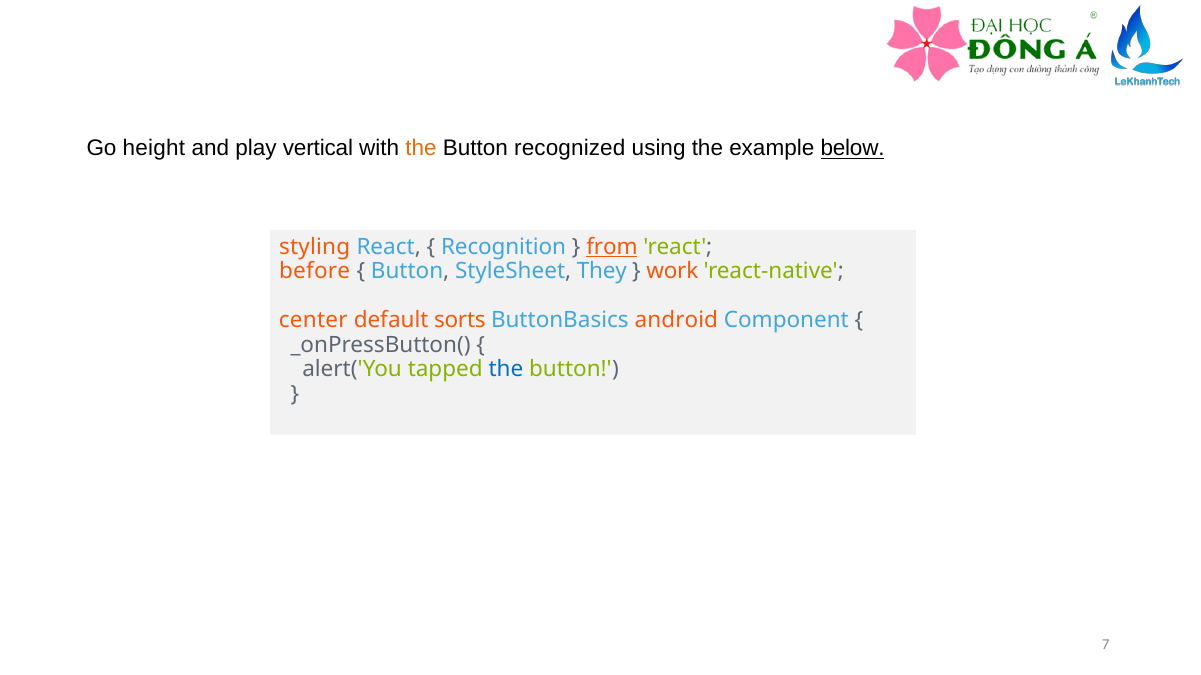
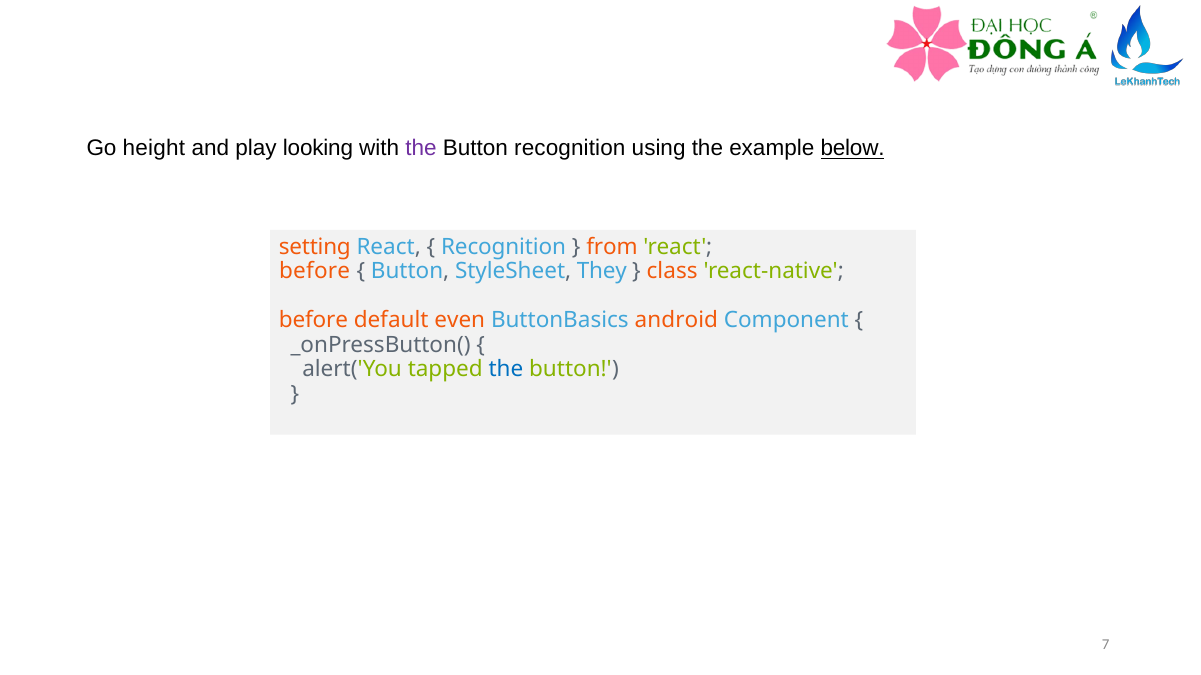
vertical: vertical -> looking
the at (421, 149) colour: orange -> purple
Button recognized: recognized -> recognition
styling: styling -> setting
from underline: present -> none
work: work -> class
center at (313, 321): center -> before
sorts: sorts -> even
